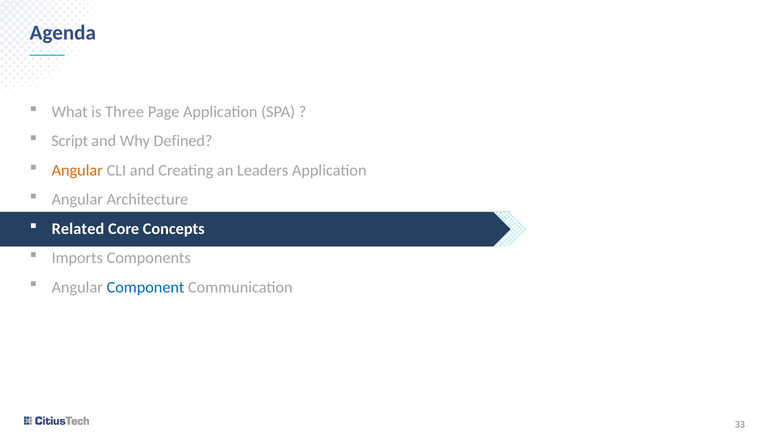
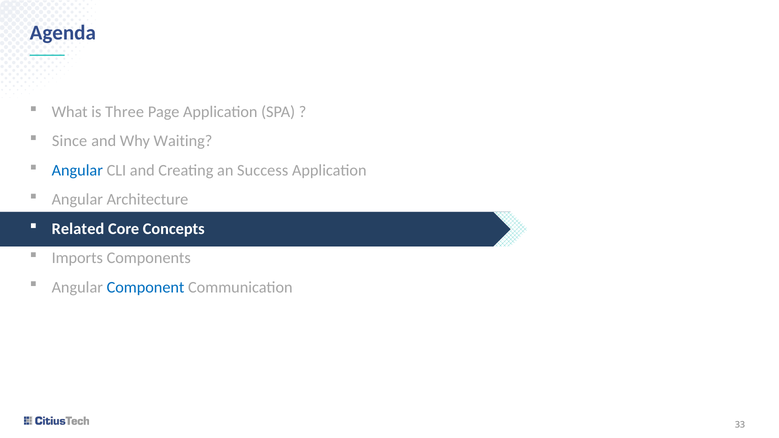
Script: Script -> Since
Defined: Defined -> Waiting
Angular at (77, 170) colour: orange -> blue
Leaders: Leaders -> Success
